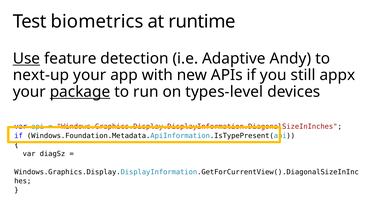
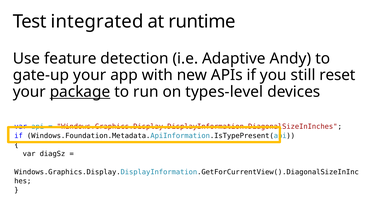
biometrics: biometrics -> integrated
Use underline: present -> none
next-up: next-up -> gate-up
appx: appx -> reset
